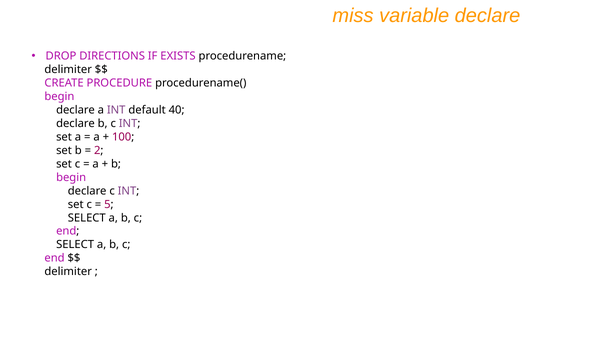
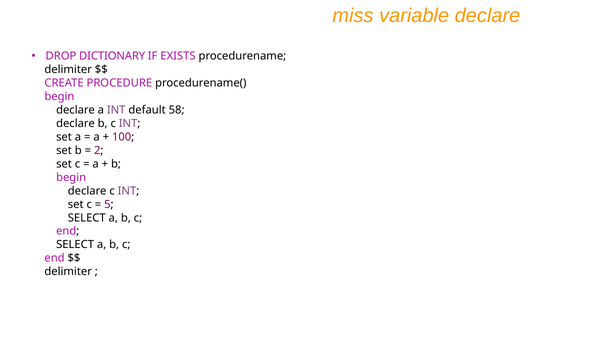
DIRECTIONS: DIRECTIONS -> DICTIONARY
40: 40 -> 58
